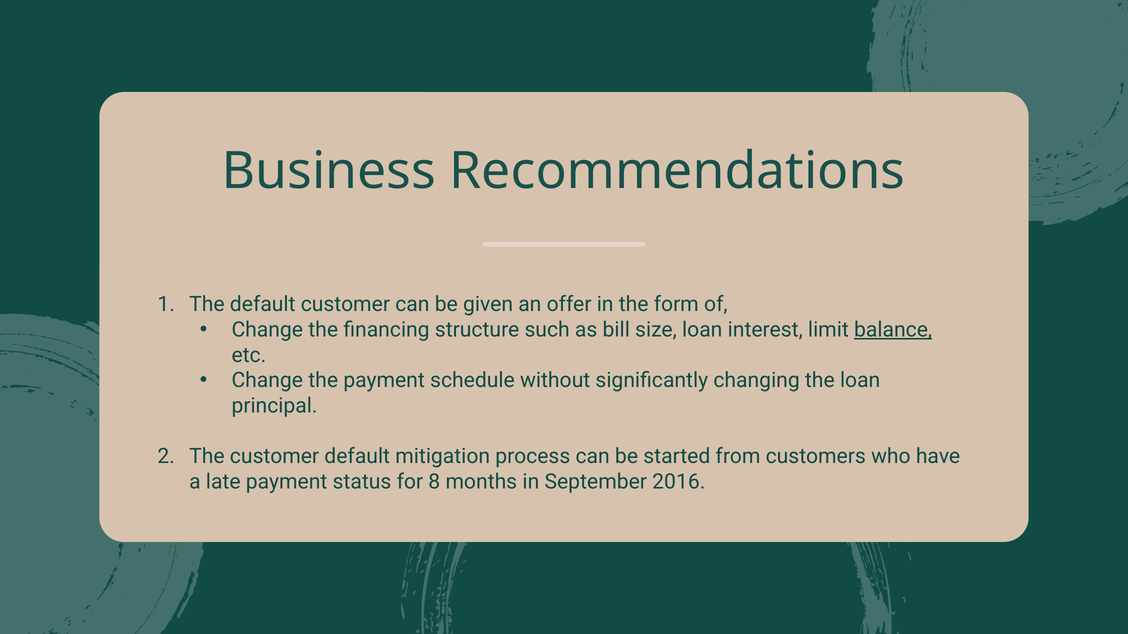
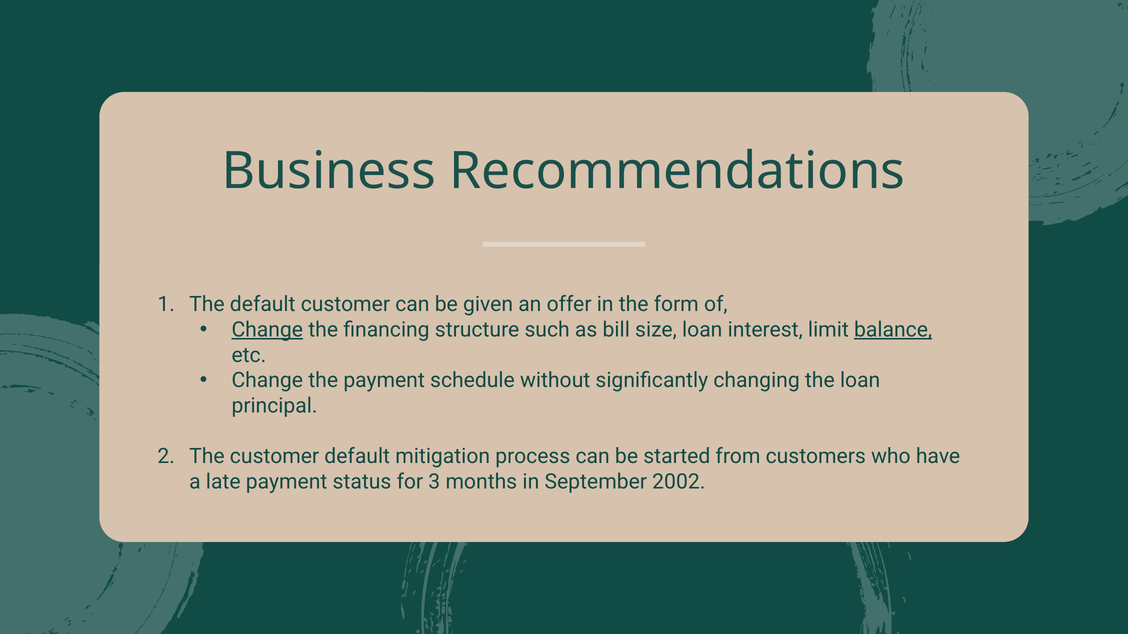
Change at (267, 330) underline: none -> present
8: 8 -> 3
2016: 2016 -> 2002
